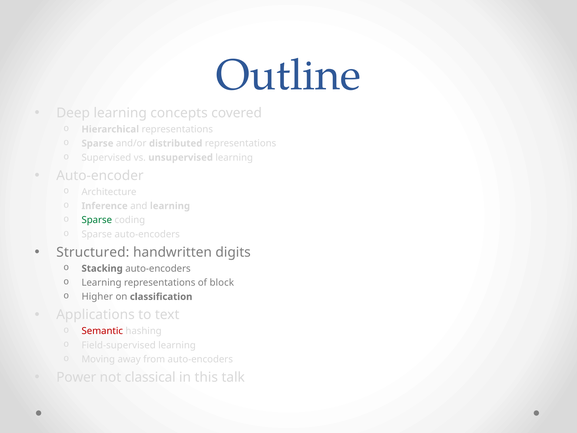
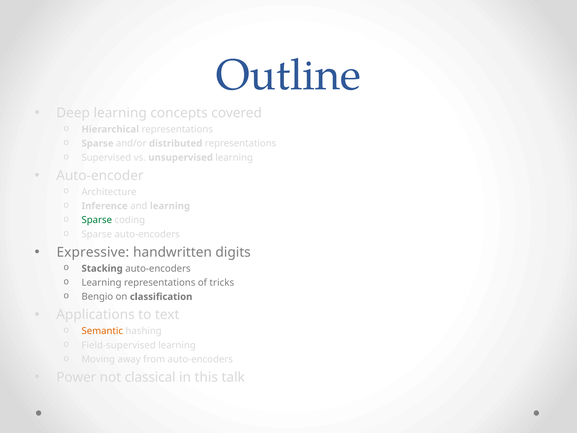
Structured: Structured -> Expressive
block: block -> tricks
Higher: Higher -> Bengio
Semantic colour: red -> orange
